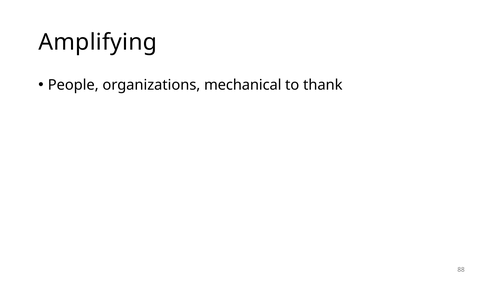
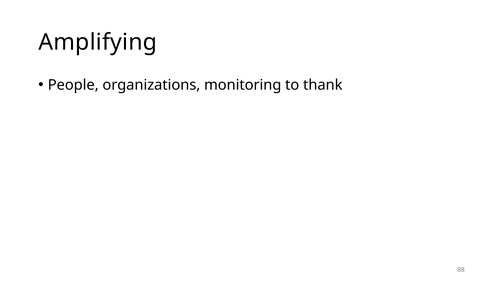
mechanical: mechanical -> monitoring
